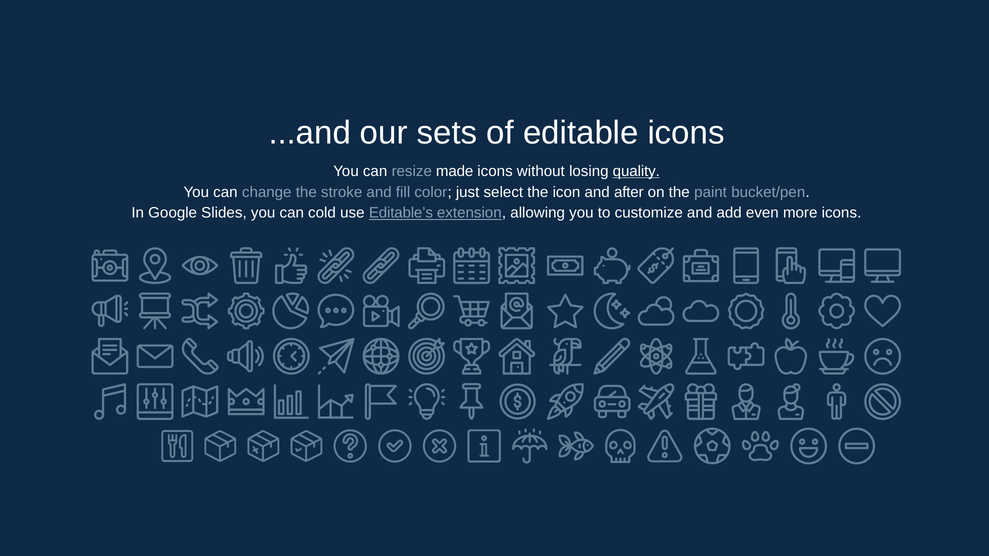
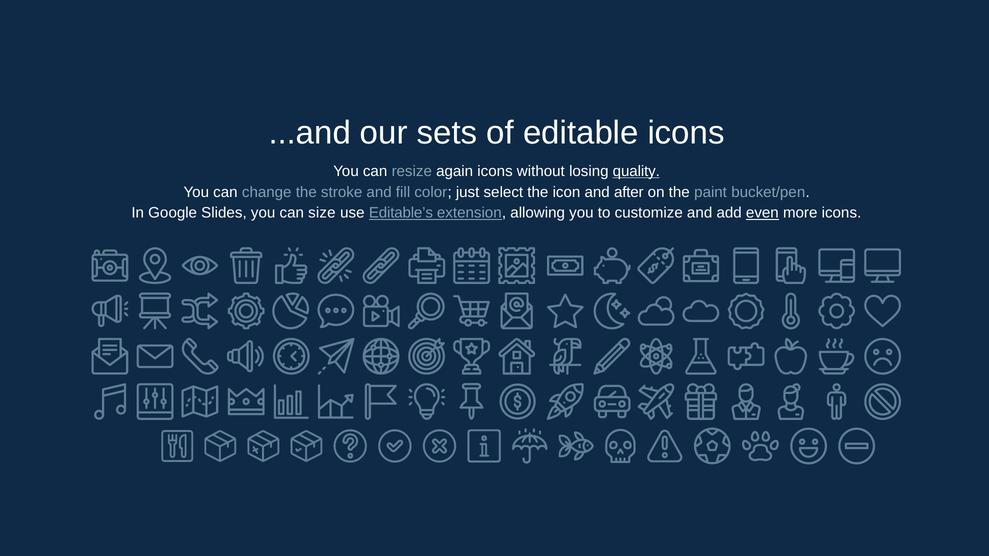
made: made -> again
cold: cold -> size
even underline: none -> present
